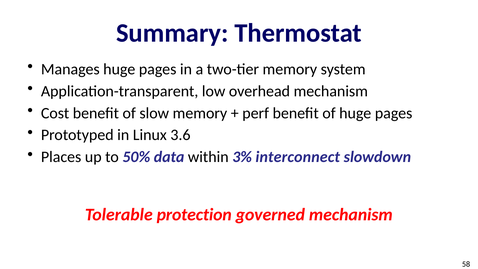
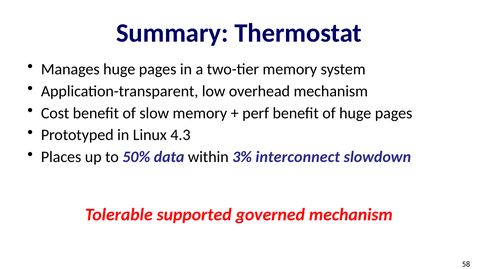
3.6: 3.6 -> 4.3
protection: protection -> supported
